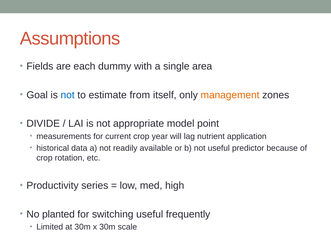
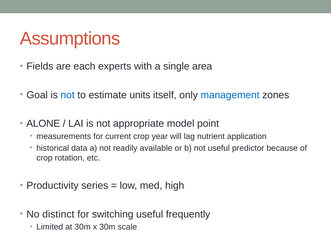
dummy: dummy -> experts
from: from -> units
management colour: orange -> blue
DIVIDE: DIVIDE -> ALONE
planted: planted -> distinct
